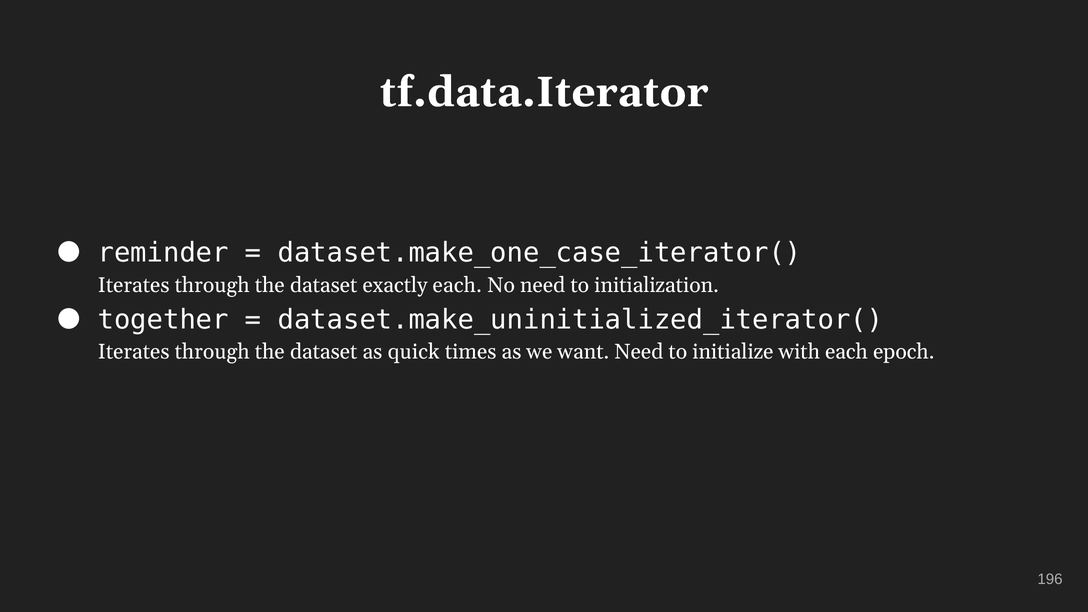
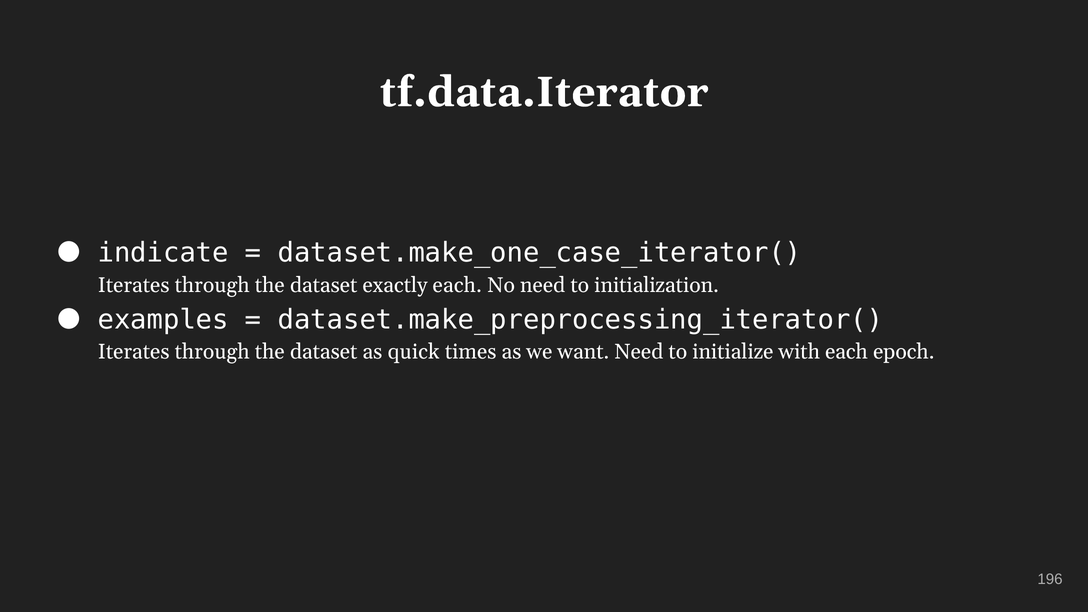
reminder: reminder -> indicate
together: together -> examples
dataset.make_uninitialized_iterator(: dataset.make_uninitialized_iterator( -> dataset.make_preprocessing_iterator(
